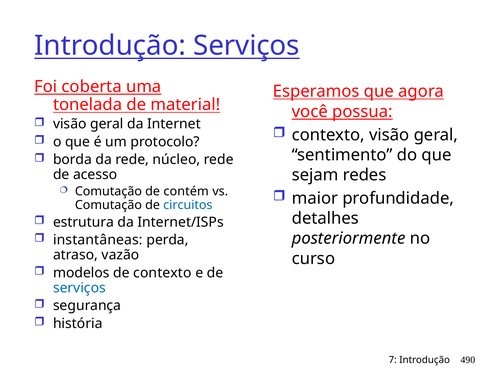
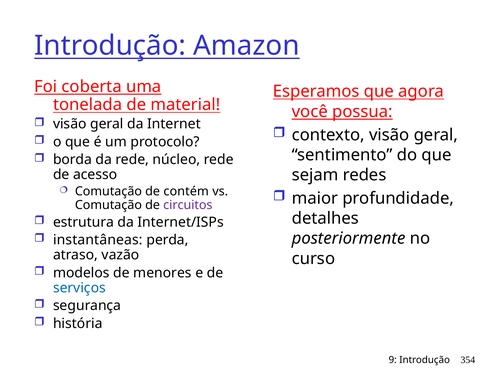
Introdução Serviços: Serviços -> Amazon
circuitos colour: blue -> purple
de contexto: contexto -> menores
7: 7 -> 9
490: 490 -> 354
